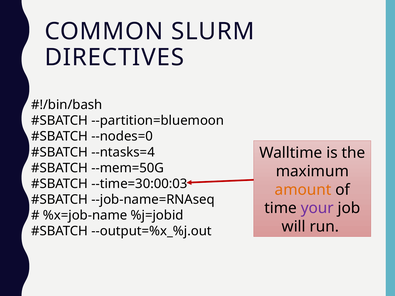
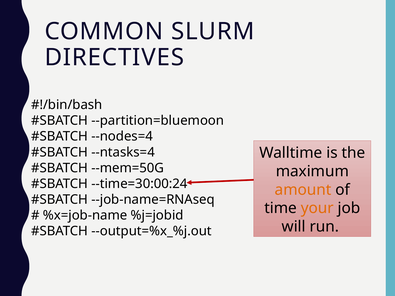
--nodes=0: --nodes=0 -> --nodes=4
--time=30:00:03: --time=30:00:03 -> --time=30:00:24
your colour: purple -> orange
